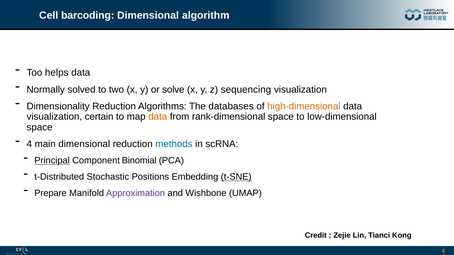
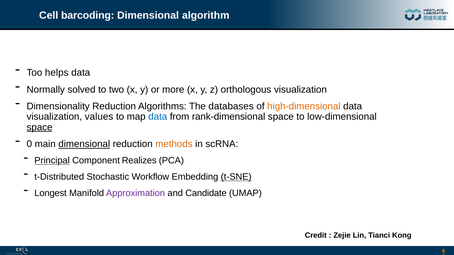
solve: solve -> more
sequencing: sequencing -> orthologous
certain: certain -> values
data at (158, 117) colour: orange -> blue
space at (40, 127) underline: none -> present
4: 4 -> 0
dimensional at (84, 144) underline: none -> present
methods colour: blue -> orange
Binomial: Binomial -> Realizes
Positions: Positions -> Workflow
Prepare: Prepare -> Longest
Wishbone: Wishbone -> Candidate
